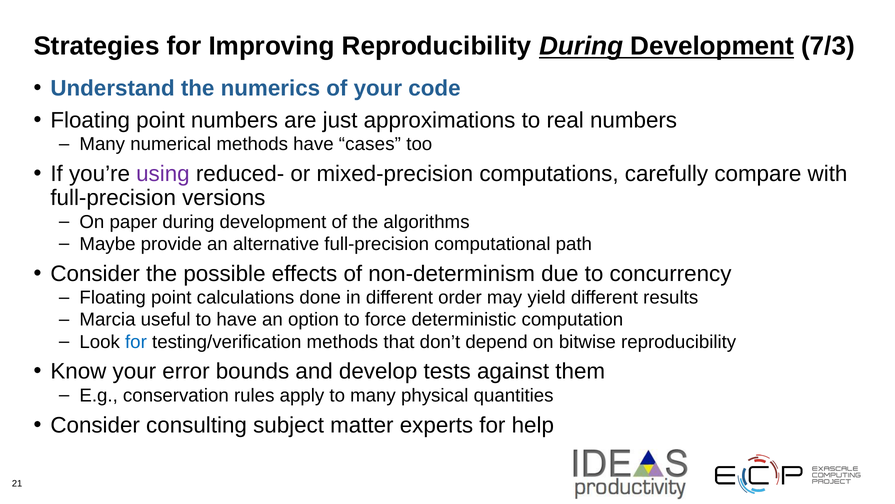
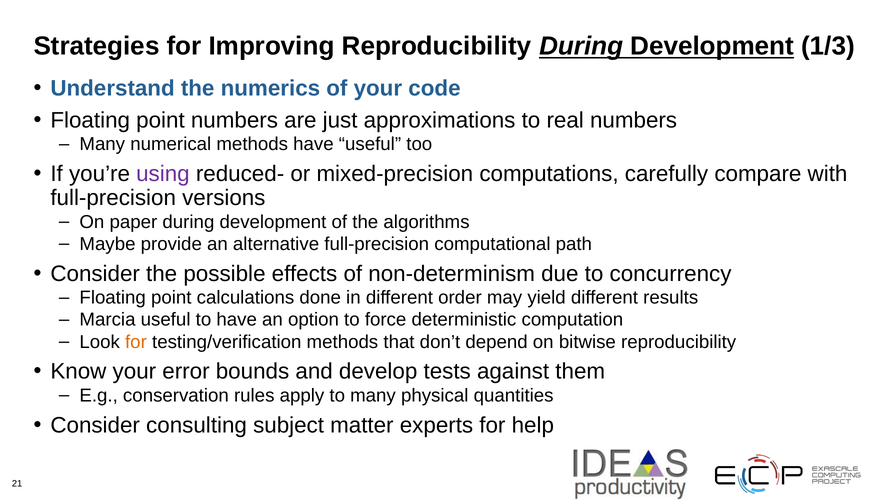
7/3: 7/3 -> 1/3
have cases: cases -> useful
for at (136, 342) colour: blue -> orange
